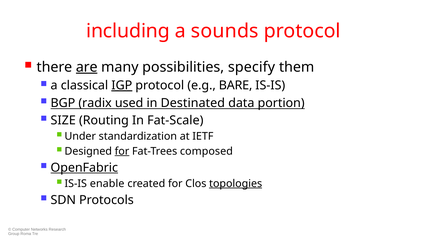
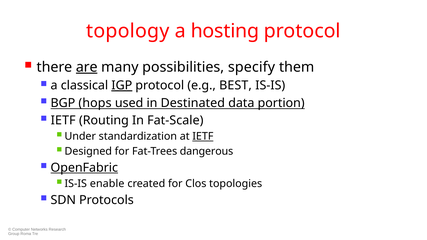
including: including -> topology
sounds: sounds -> hosting
BARE: BARE -> BEST
radix: radix -> hops
SIZE at (63, 120): SIZE -> IETF
IETF at (203, 136) underline: none -> present
for at (122, 151) underline: present -> none
composed: composed -> dangerous
topologies underline: present -> none
